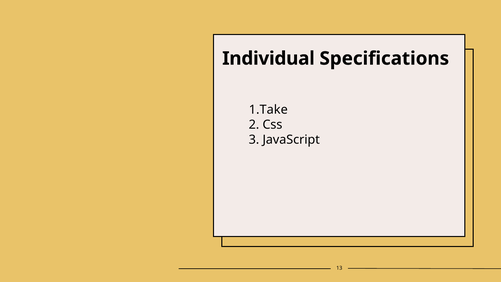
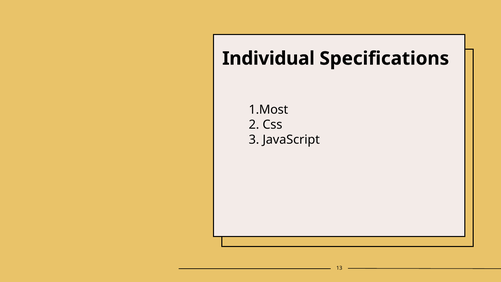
1.Take: 1.Take -> 1.Most
